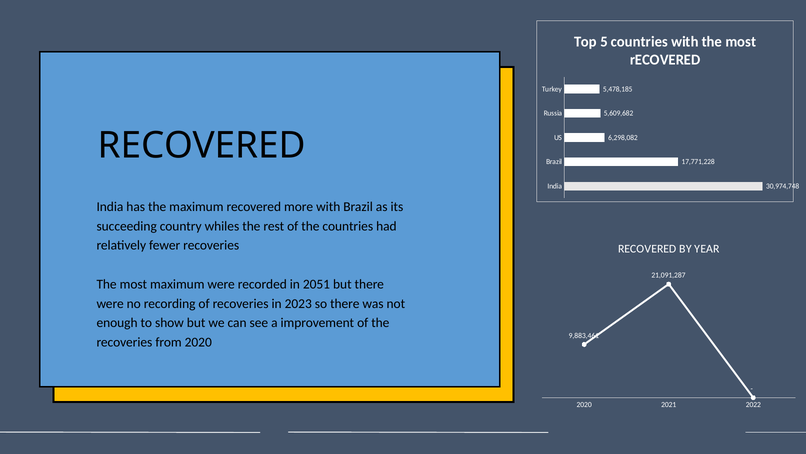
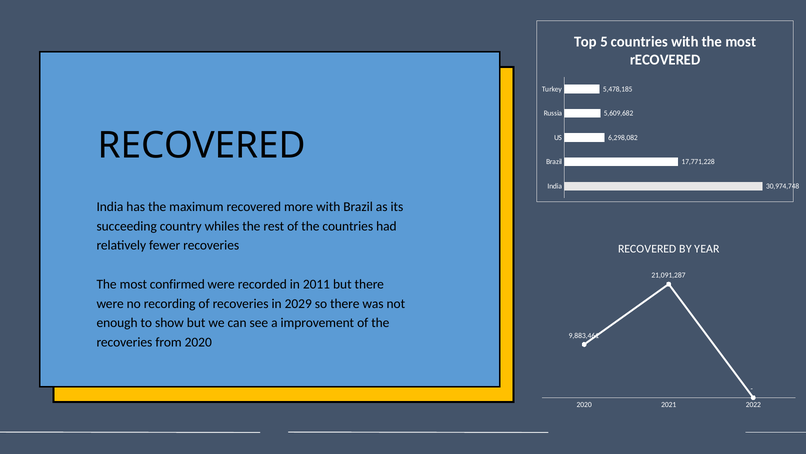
most maximum: maximum -> confirmed
2051: 2051 -> 2011
2023: 2023 -> 2029
